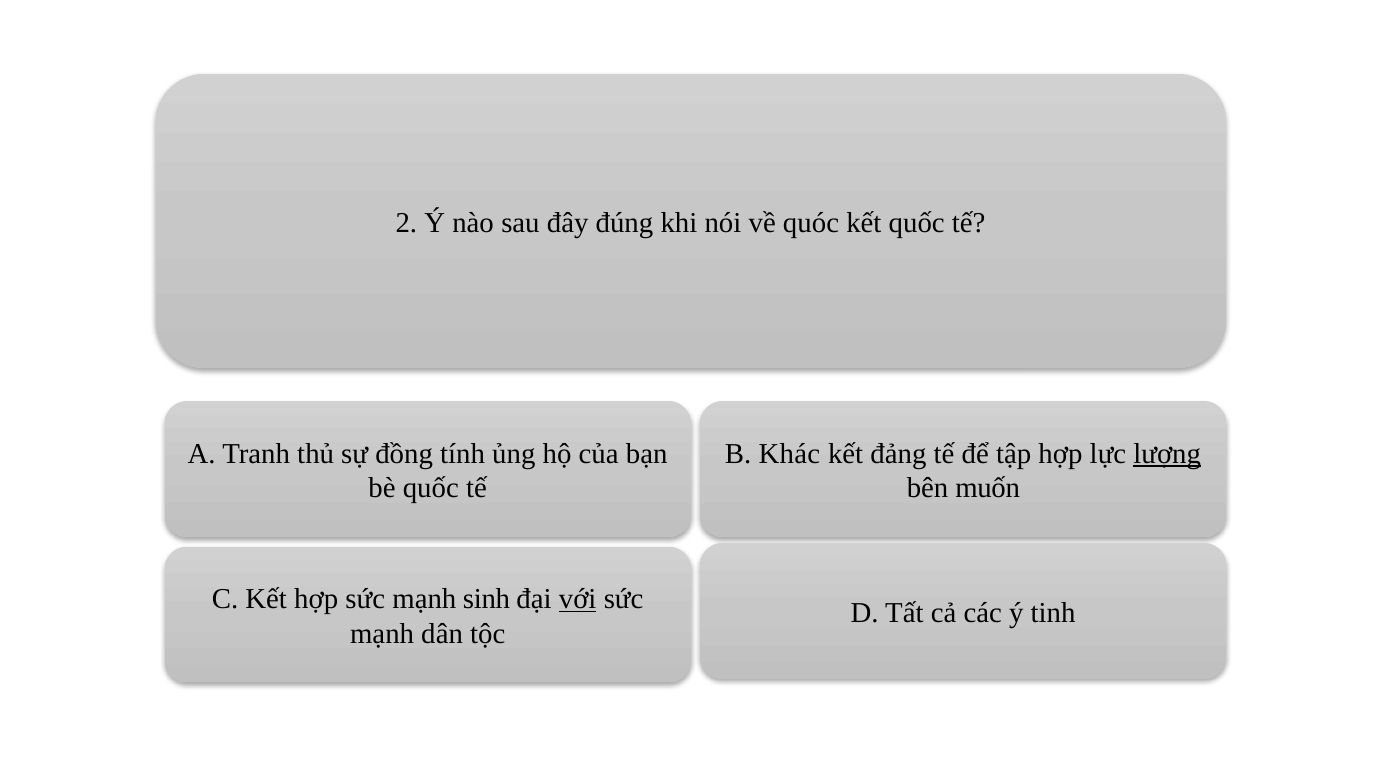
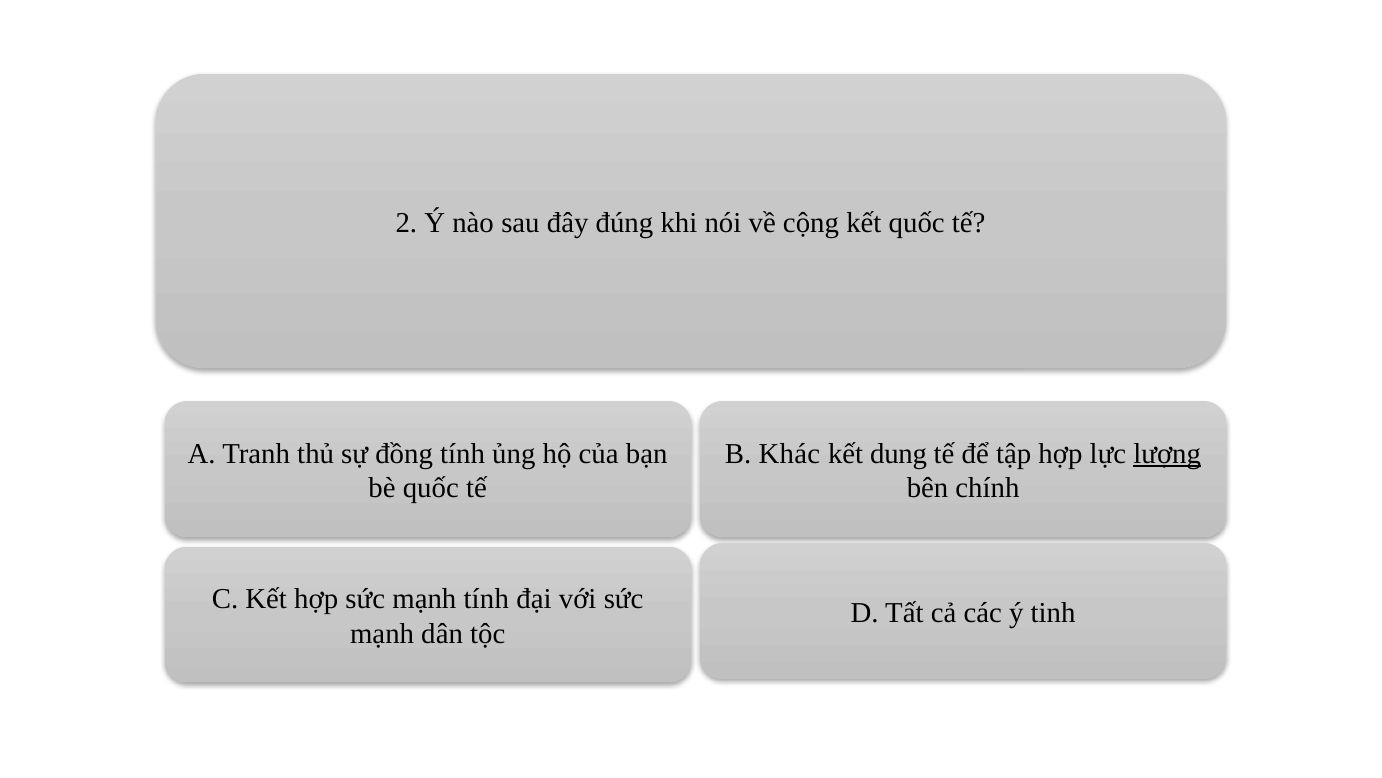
quóc: quóc -> cộng
đảng: đảng -> dung
muốn: muốn -> chính
mạnh sinh: sinh -> tính
với underline: present -> none
